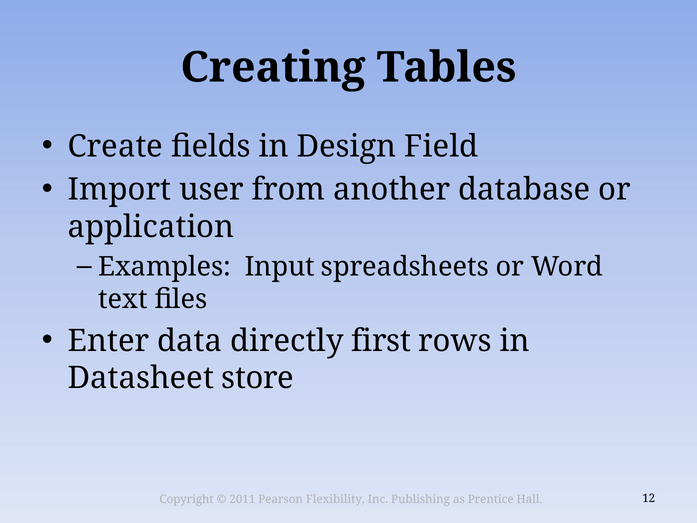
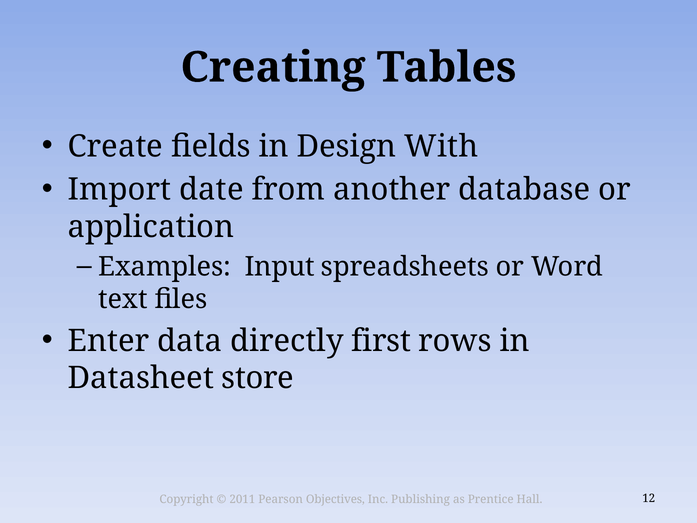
Field: Field -> With
user: user -> date
Flexibility: Flexibility -> Objectives
